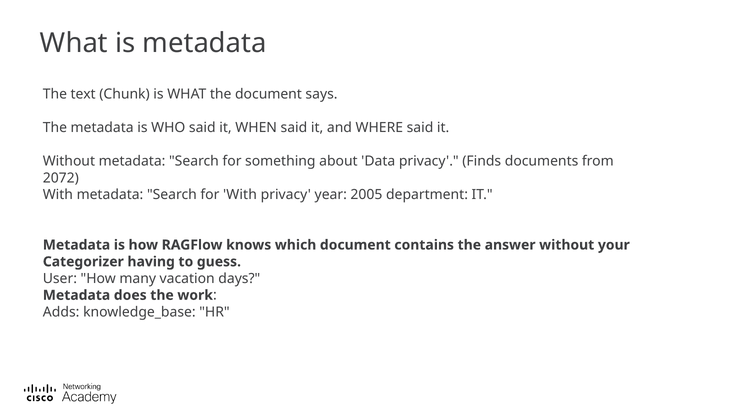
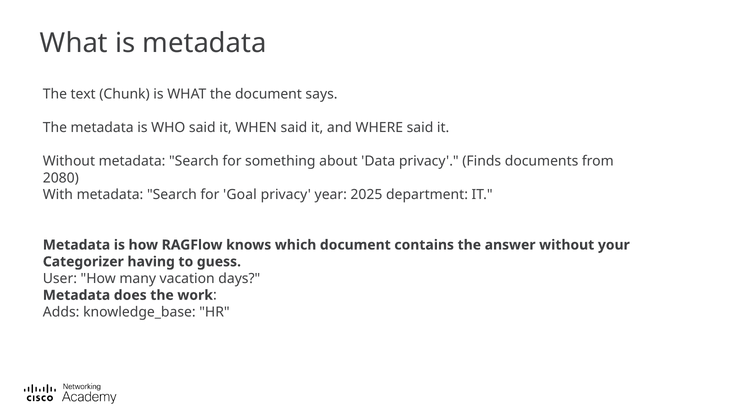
2072: 2072 -> 2080
for With: With -> Goal
2005: 2005 -> 2025
